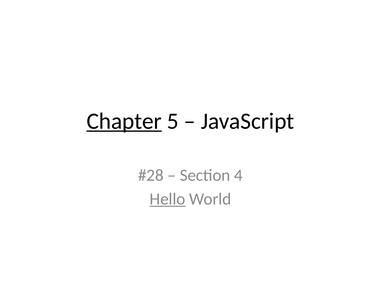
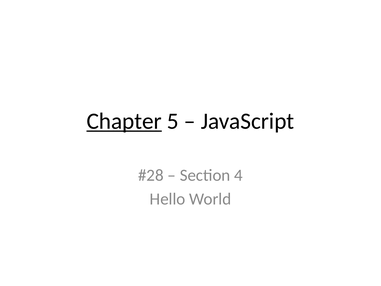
Hello underline: present -> none
